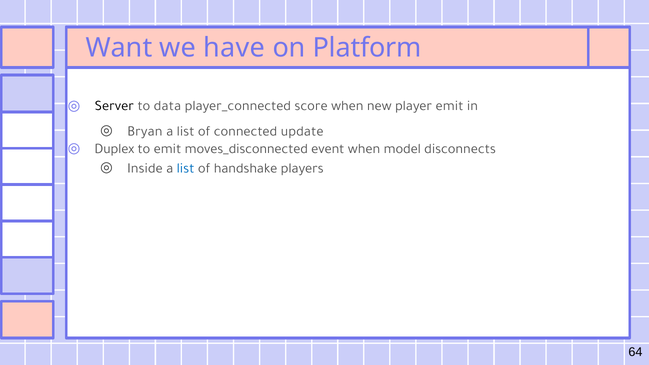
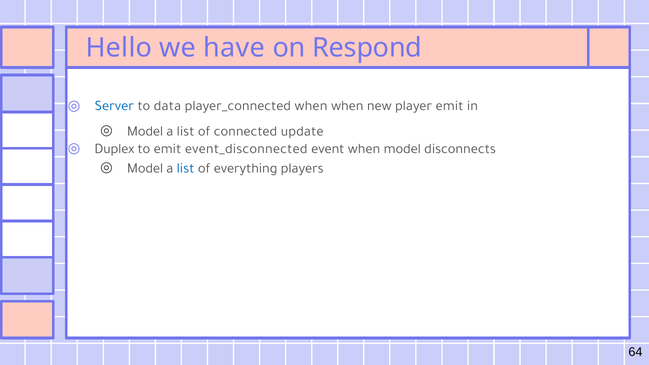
Want: Want -> Hello
Platform: Platform -> Respond
Server colour: black -> blue
player_connected score: score -> when
Bryan at (145, 131): Bryan -> Model
moves_disconnected: moves_disconnected -> event_disconnected
Inside at (145, 168): Inside -> Model
handshake: handshake -> everything
